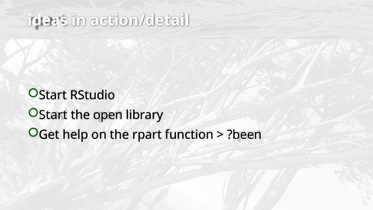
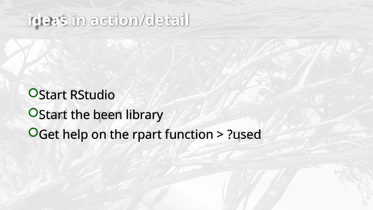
open: open -> been
?been: ?been -> ?used
